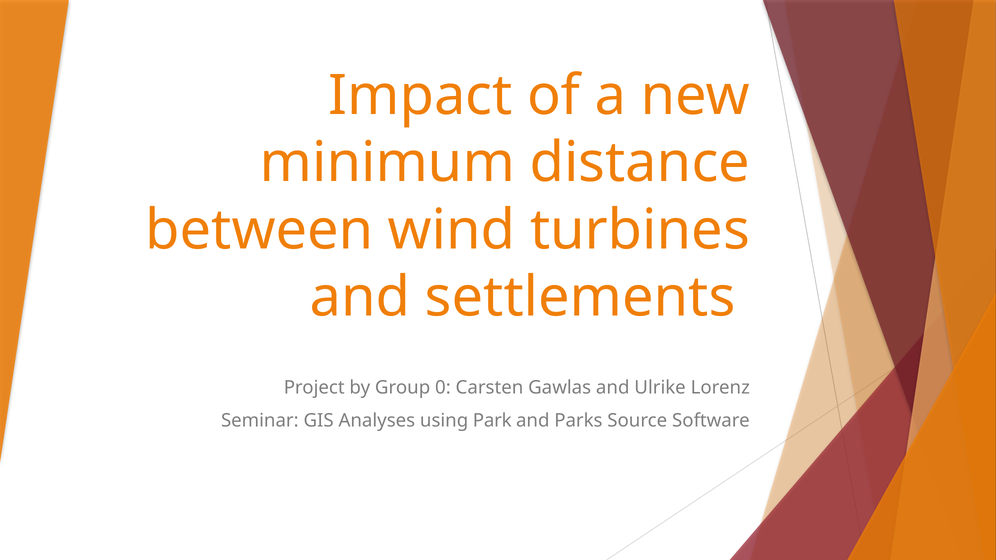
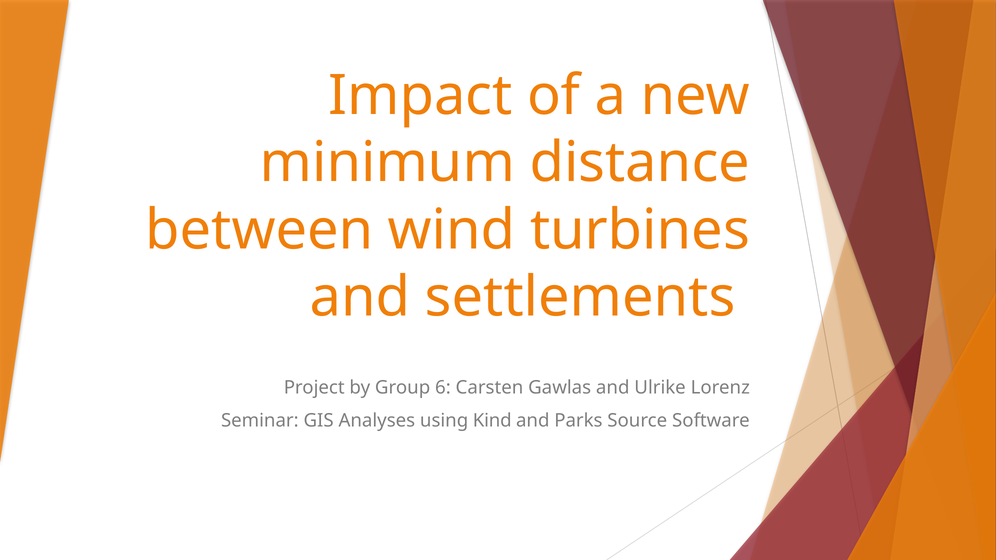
0: 0 -> 6
Park: Park -> Kind
